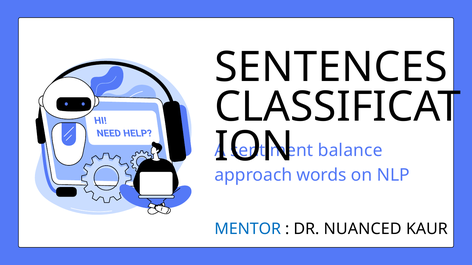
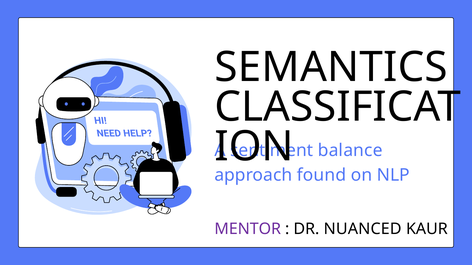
SENTENCES: SENTENCES -> SEMANTICS
words: words -> found
MENTOR colour: blue -> purple
